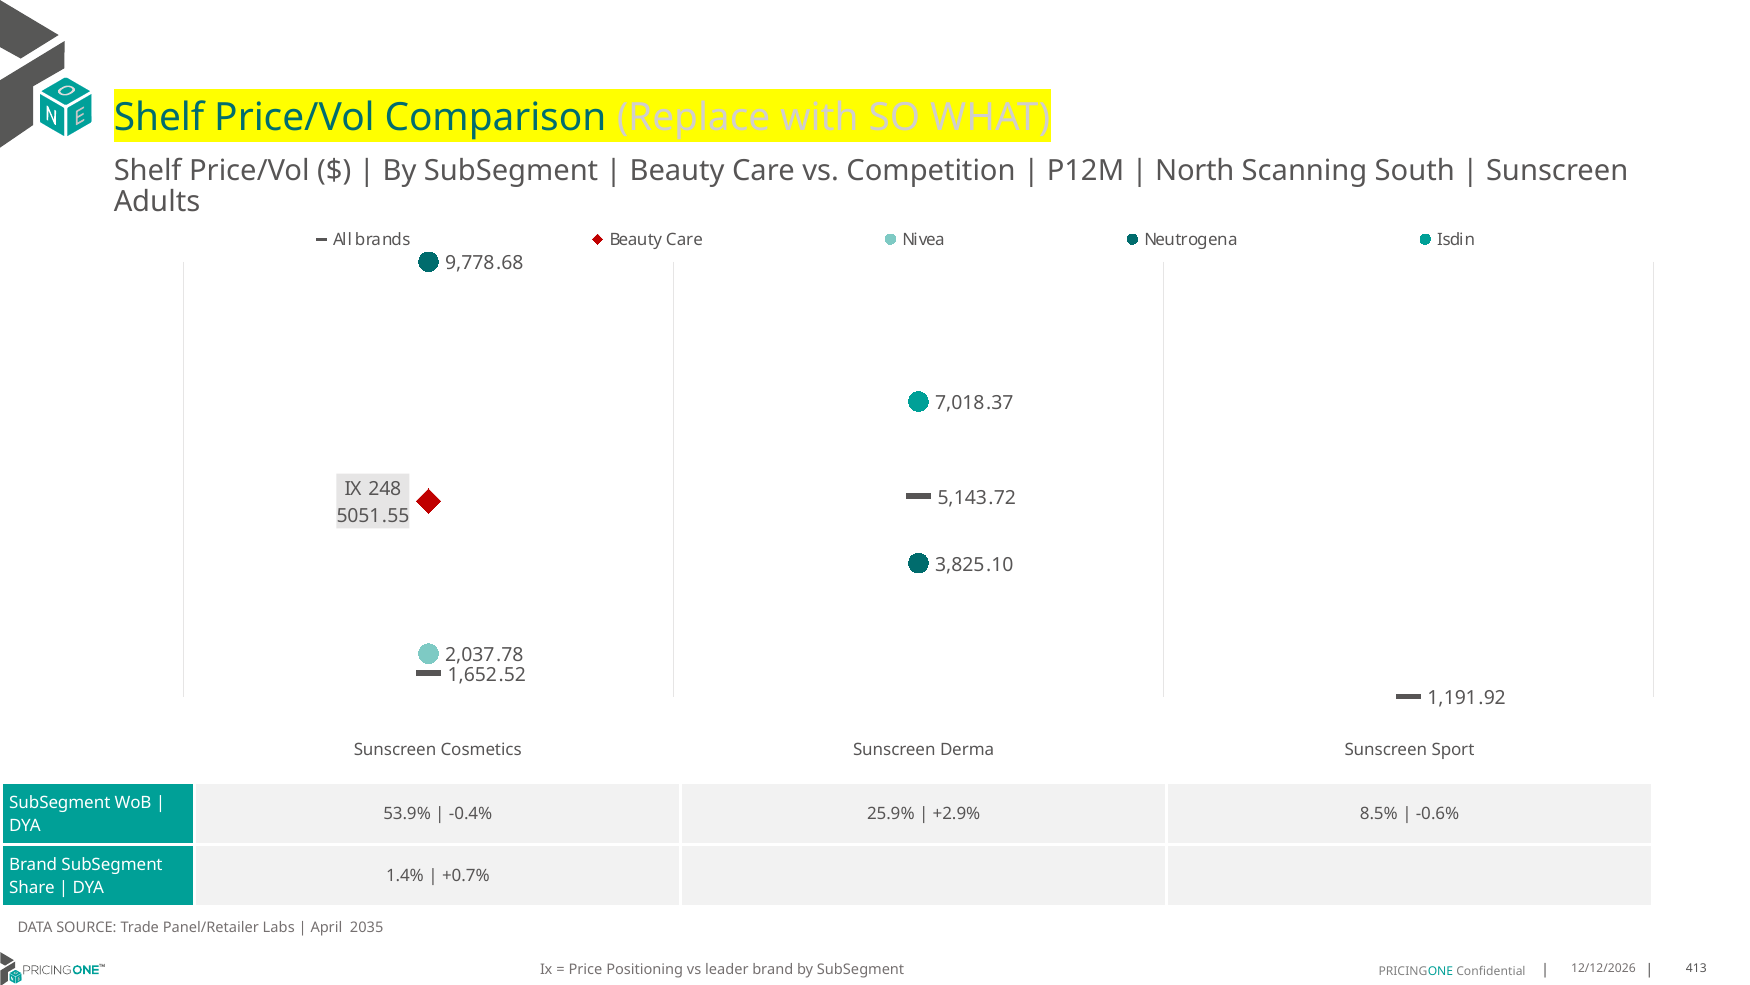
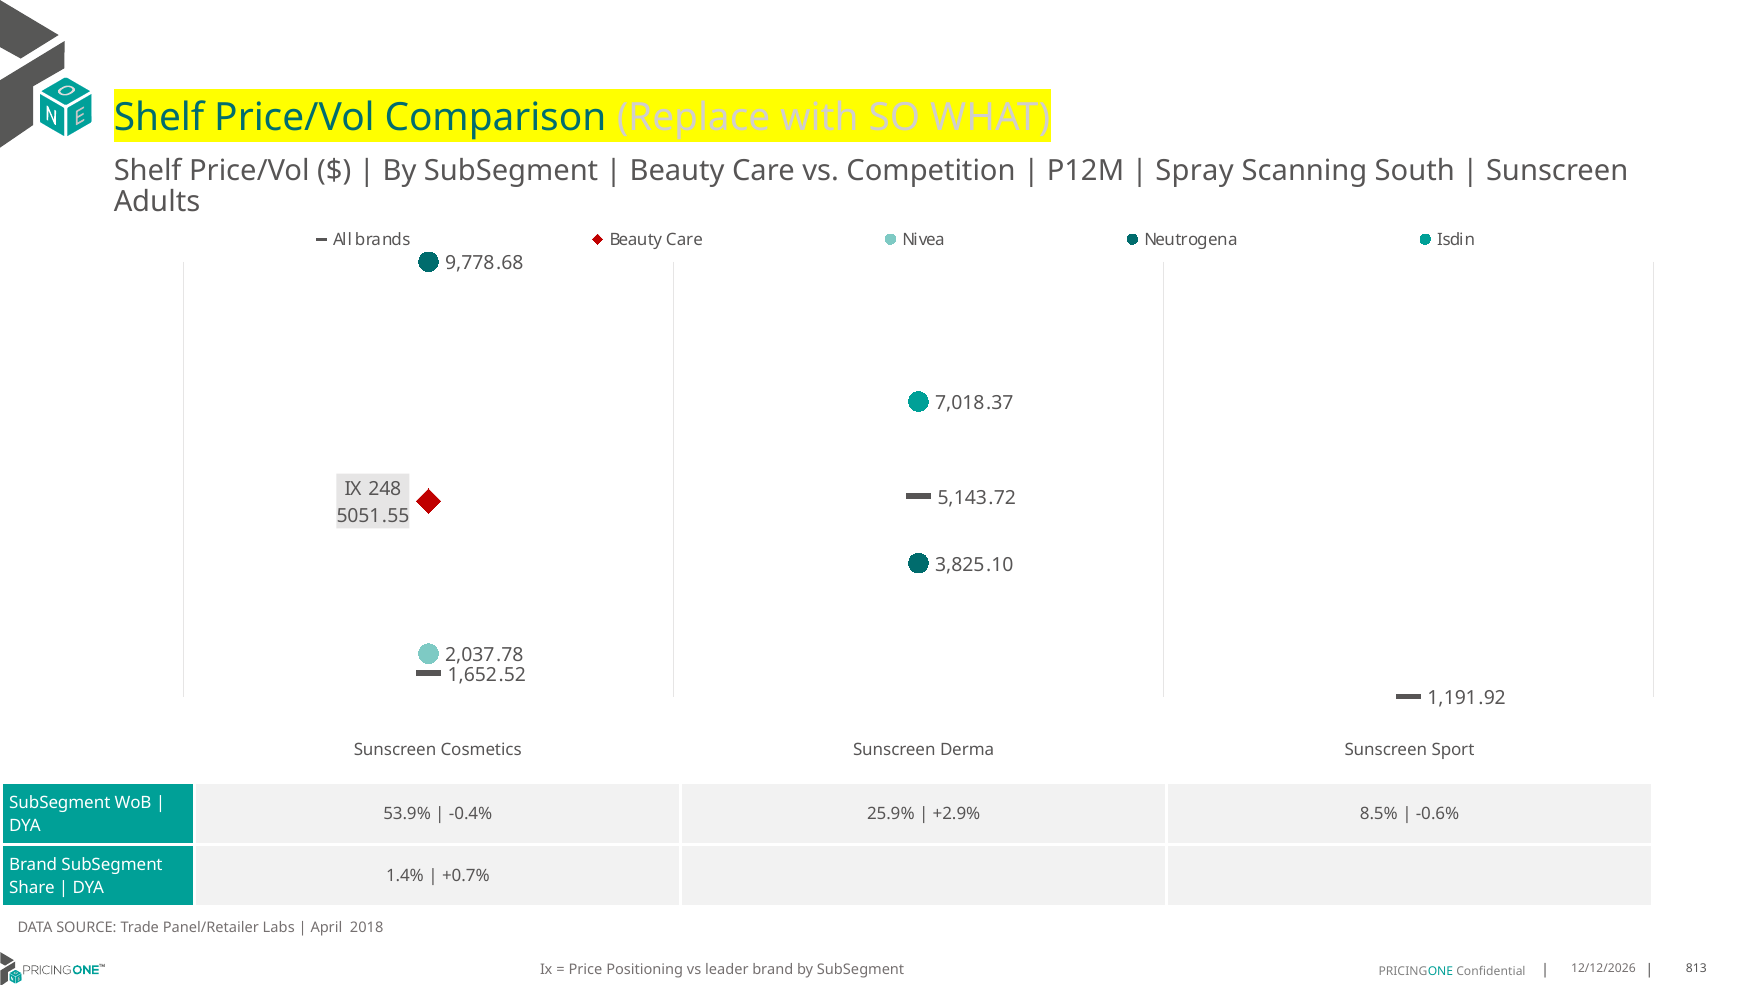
North: North -> Spray
2035: 2035 -> 2018
413: 413 -> 813
